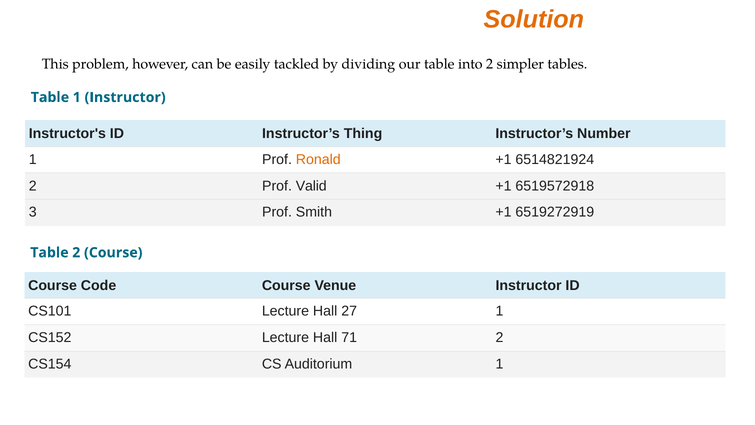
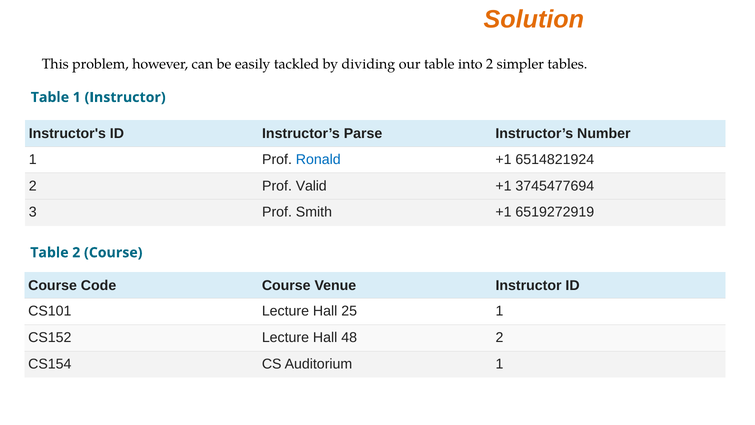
Thing: Thing -> Parse
Ronald colour: orange -> blue
6519572918: 6519572918 -> 3745477694
27: 27 -> 25
71: 71 -> 48
